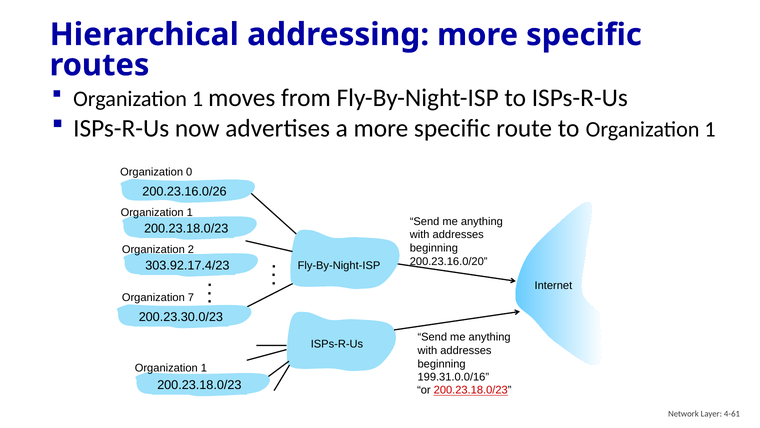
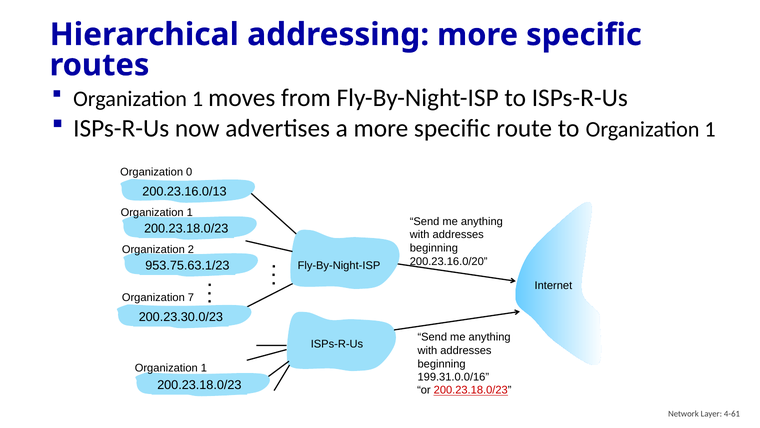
200.23.16.0/26: 200.23.16.0/26 -> 200.23.16.0/13
303.92.17.4/23: 303.92.17.4/23 -> 953.75.63.1/23
